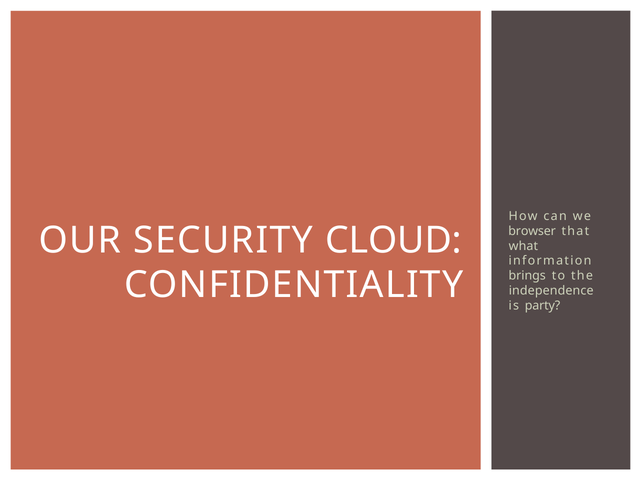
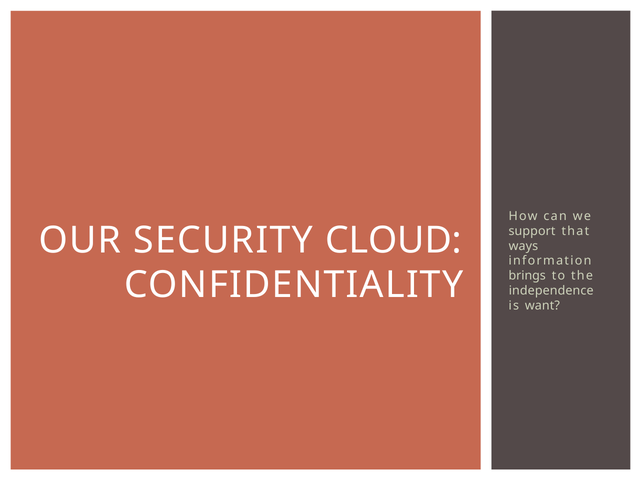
browser: browser -> support
what: what -> ways
party: party -> want
